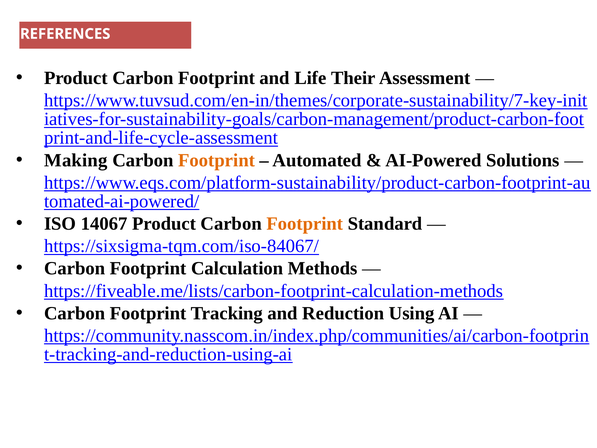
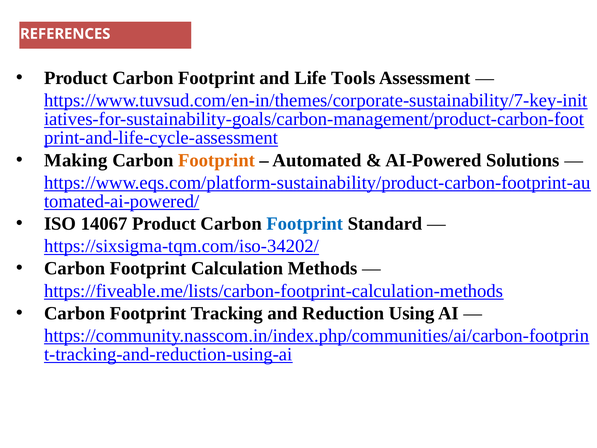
Their: Their -> Tools
Footprint at (305, 224) colour: orange -> blue
https://sixsigma-tqm.com/iso-84067/: https://sixsigma-tqm.com/iso-84067/ -> https://sixsigma-tqm.com/iso-34202/
